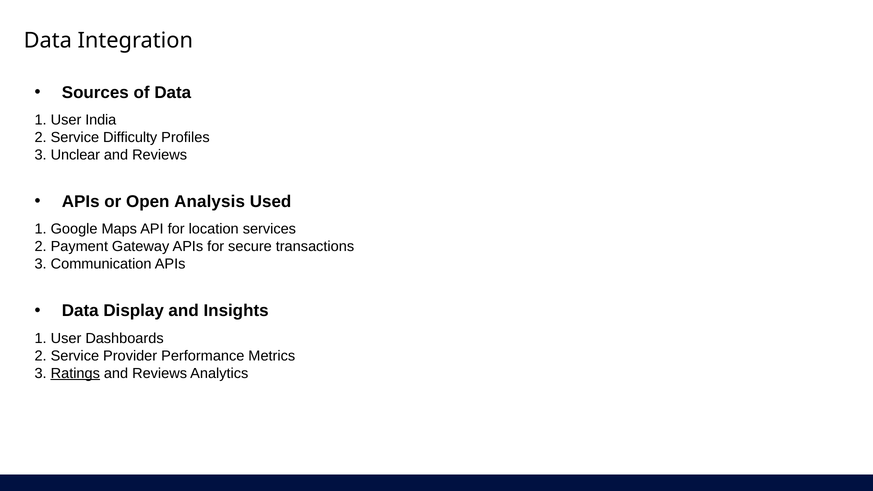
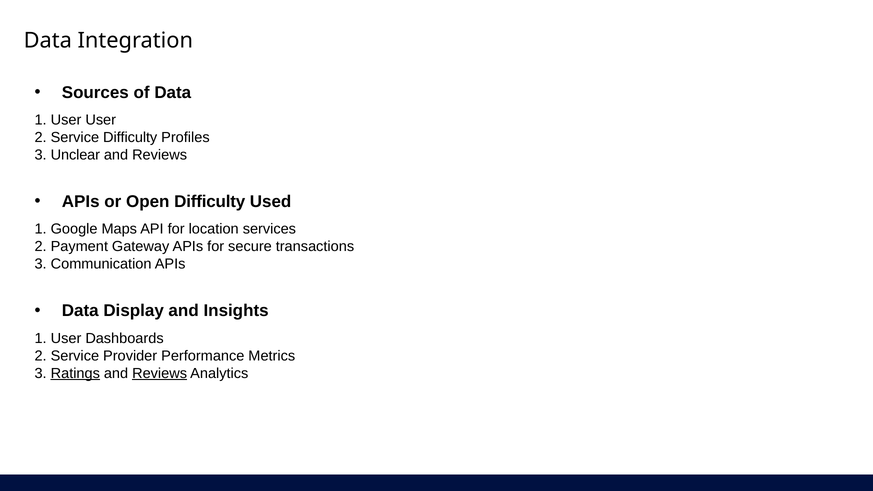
User India: India -> User
Open Analysis: Analysis -> Difficulty
Reviews at (160, 373) underline: none -> present
